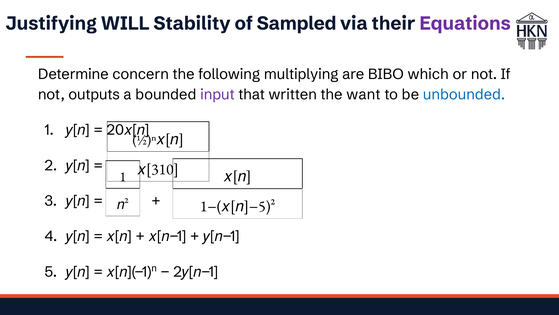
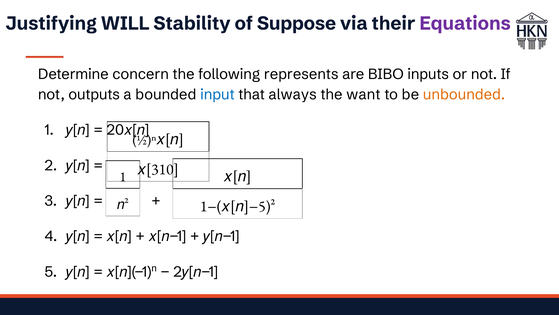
Sampled: Sampled -> Suppose
multiplying: multiplying -> represents
which: which -> inputs
input colour: purple -> blue
written: written -> always
unbounded colour: blue -> orange
